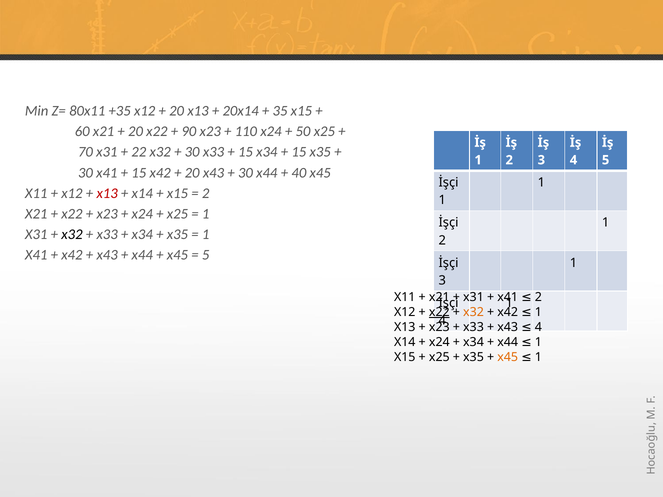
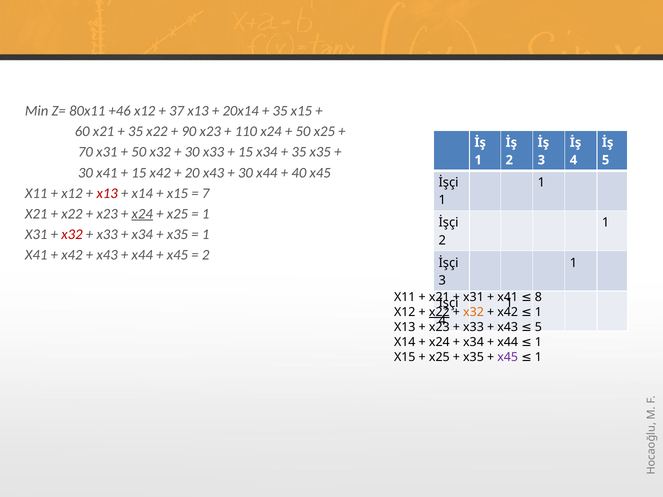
+35: +35 -> +46
20 at (177, 111): 20 -> 37
20 at (136, 132): 20 -> 35
22 at (139, 152): 22 -> 50
15 at (299, 152): 15 -> 35
2 at (206, 193): 2 -> 7
x24 at (142, 214) underline: none -> present
x32 at (72, 235) colour: black -> red
5 at (206, 255): 5 -> 2
2 at (538, 298): 2 -> 8
x43 4: 4 -> 5
x45 at (508, 357) colour: orange -> purple
